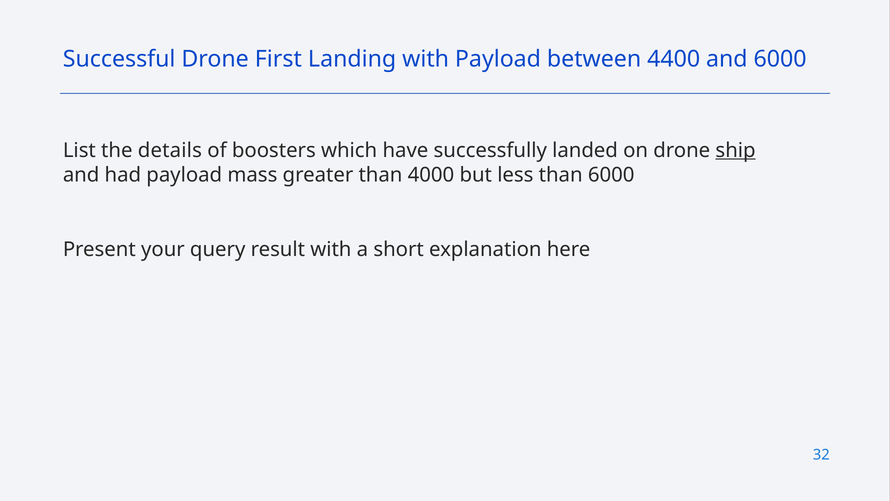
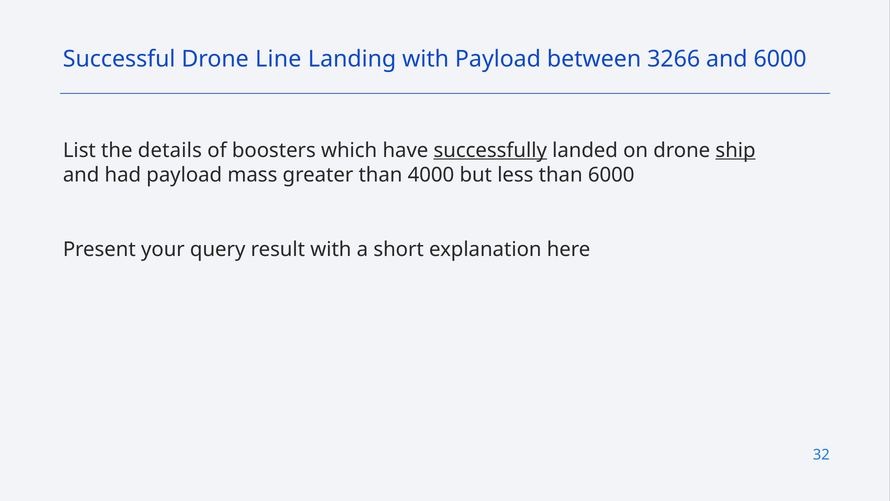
First: First -> Line
4400: 4400 -> 3266
successfully underline: none -> present
